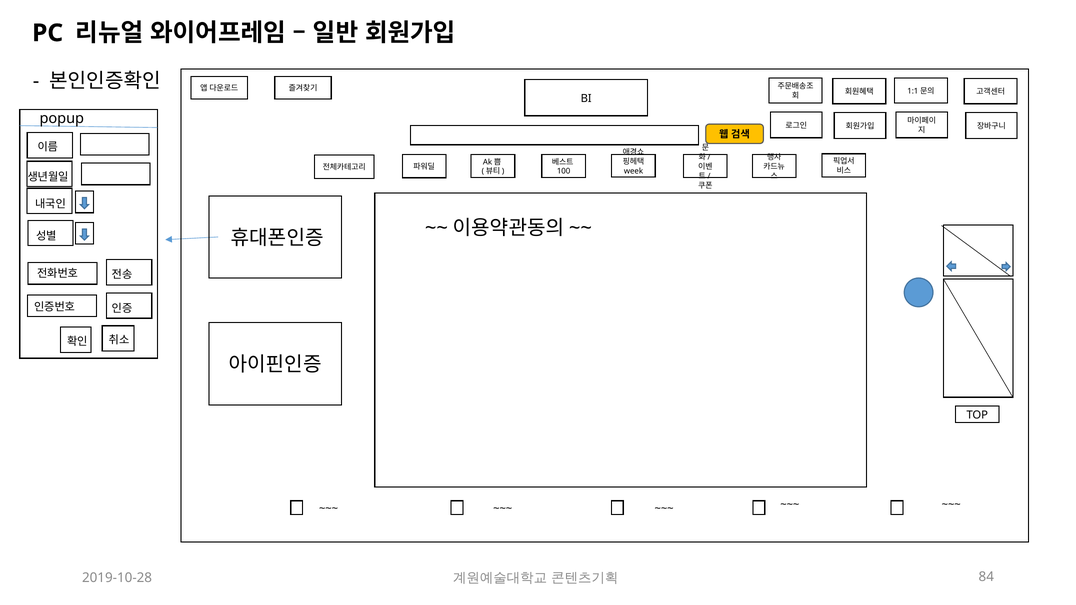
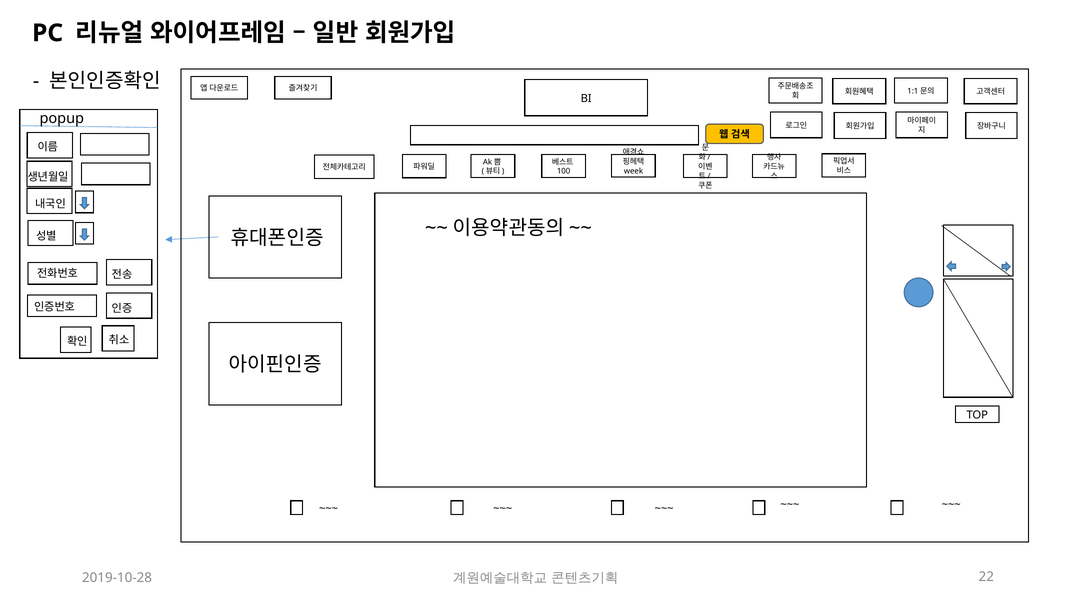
84: 84 -> 22
